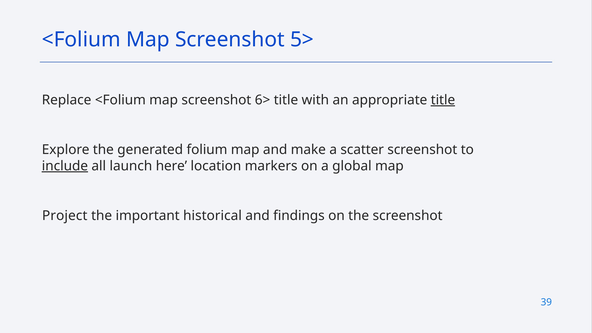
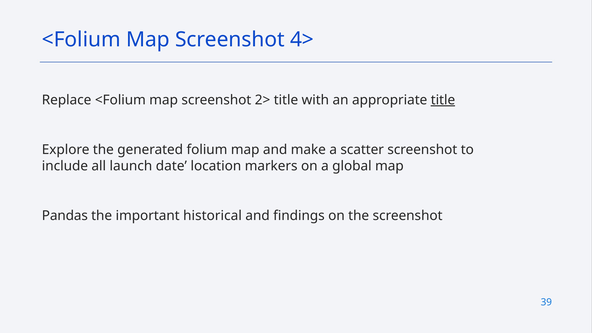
5>: 5> -> 4>
6>: 6> -> 2>
include underline: present -> none
here: here -> date
Project: Project -> Pandas
